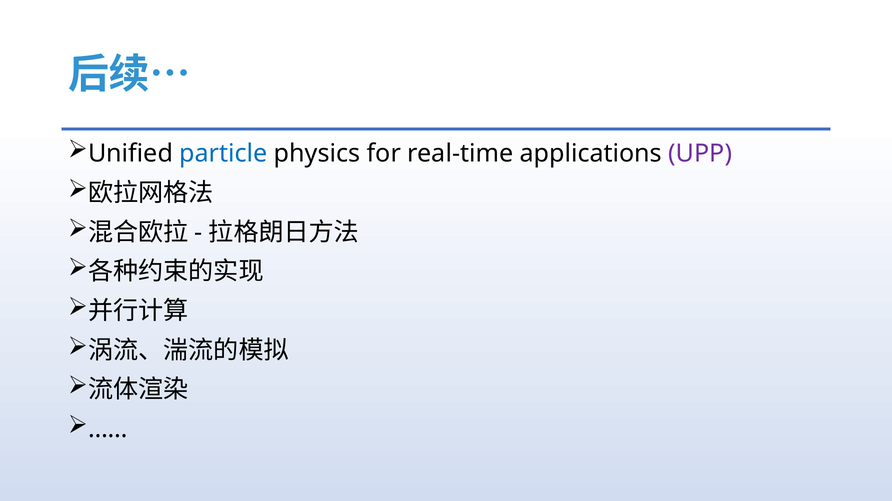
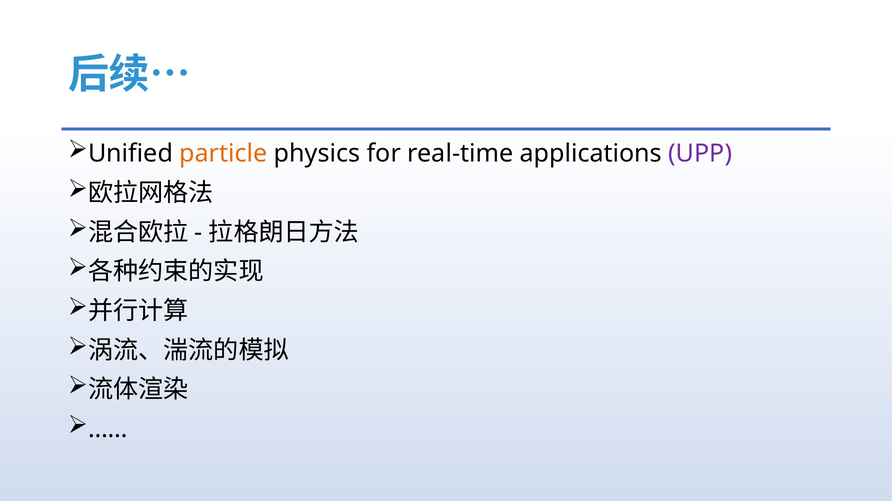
particle colour: blue -> orange
